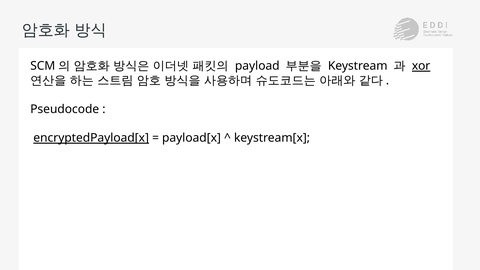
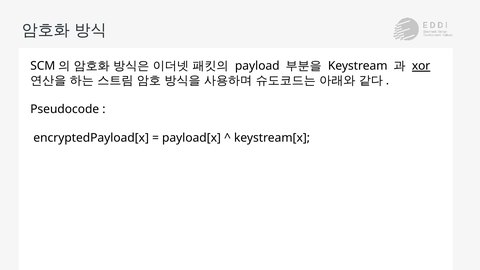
encryptedPayload[x underline: present -> none
